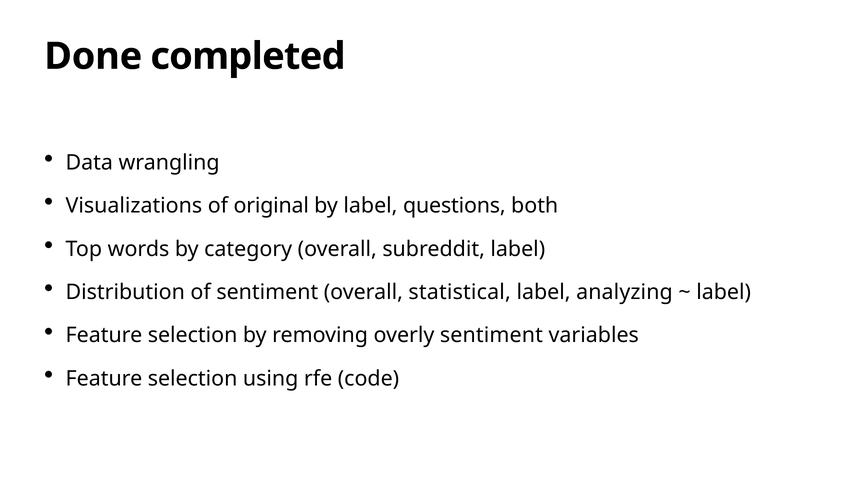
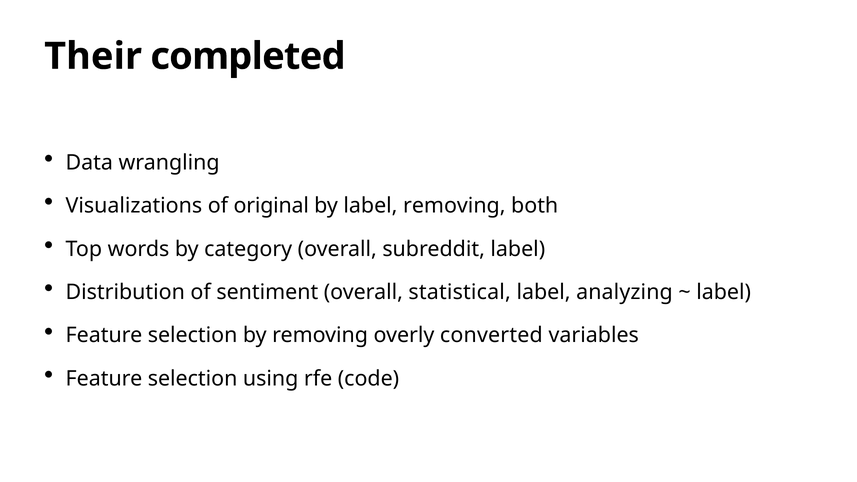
Done: Done -> Their
label questions: questions -> removing
overly sentiment: sentiment -> converted
